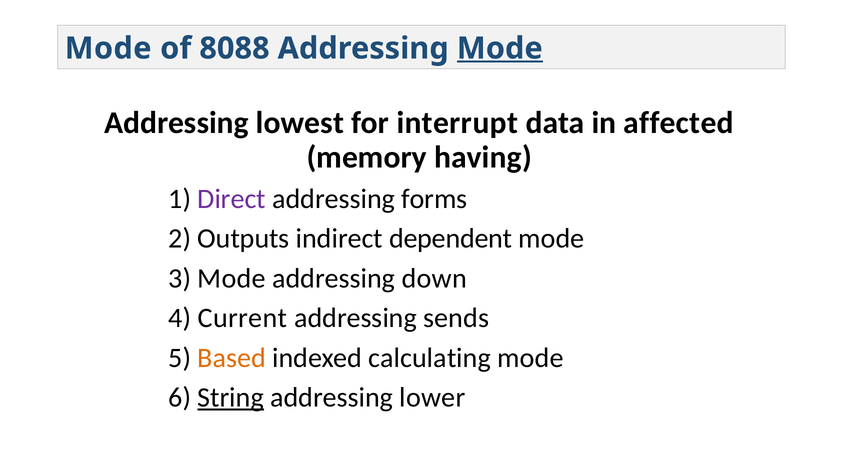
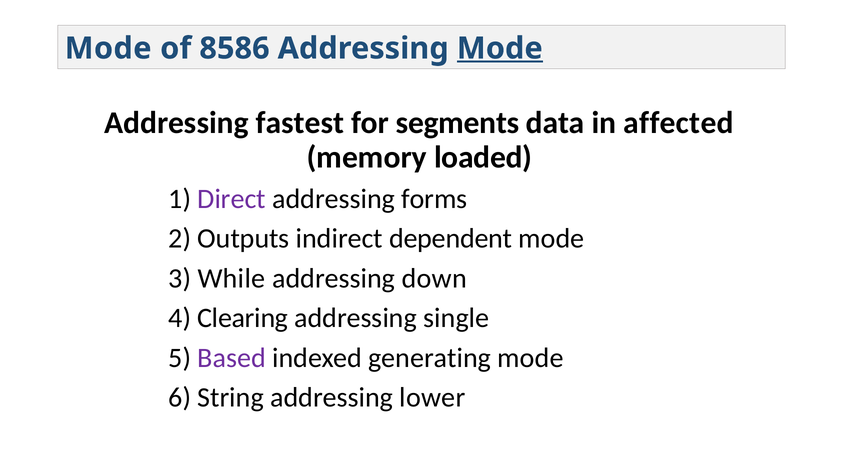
8088: 8088 -> 8586
lowest: lowest -> fastest
interrupt: interrupt -> segments
having: having -> loaded
3 Mode: Mode -> While
Current: Current -> Clearing
sends: sends -> single
Based colour: orange -> purple
calculating: calculating -> generating
String underline: present -> none
